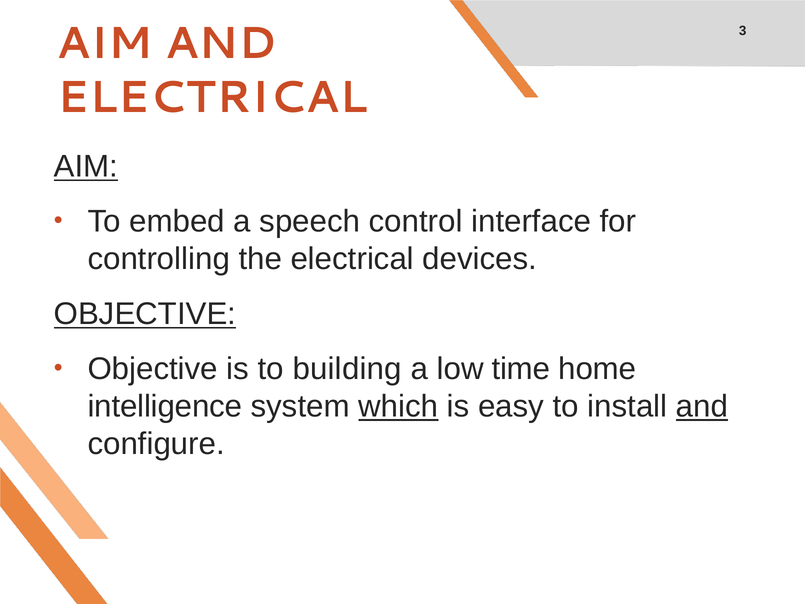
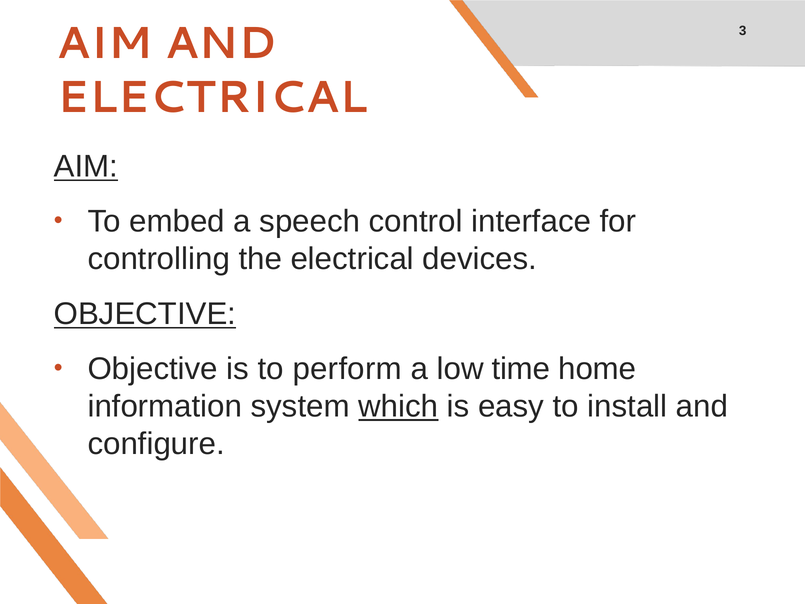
building: building -> perform
intelligence: intelligence -> information
and at (702, 406) underline: present -> none
